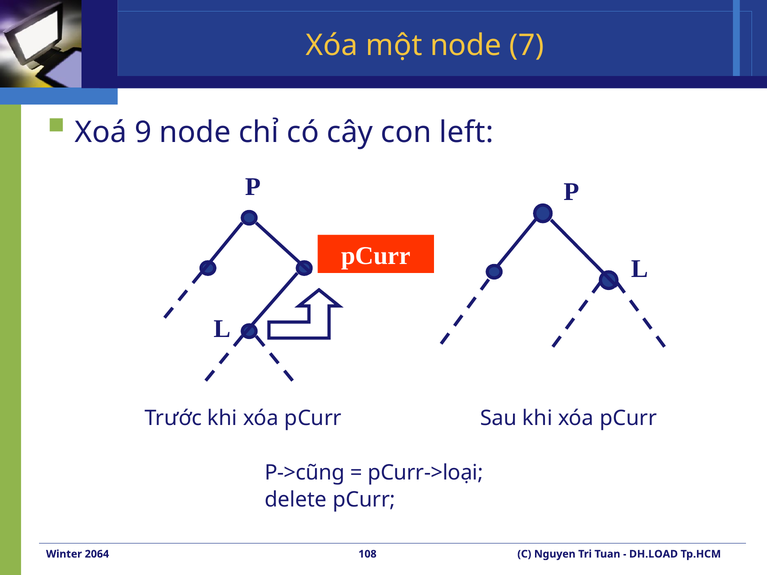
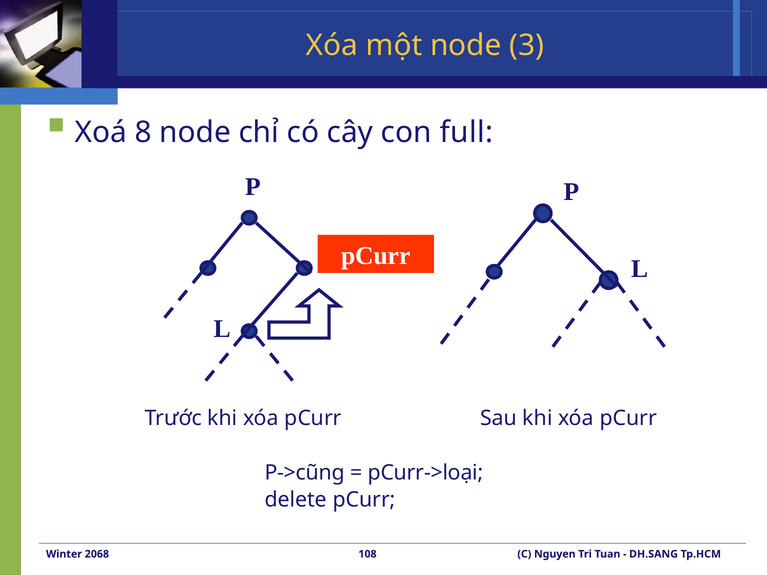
7: 7 -> 3
9: 9 -> 8
left: left -> full
2064: 2064 -> 2068
DH.LOAD: DH.LOAD -> DH.SANG
